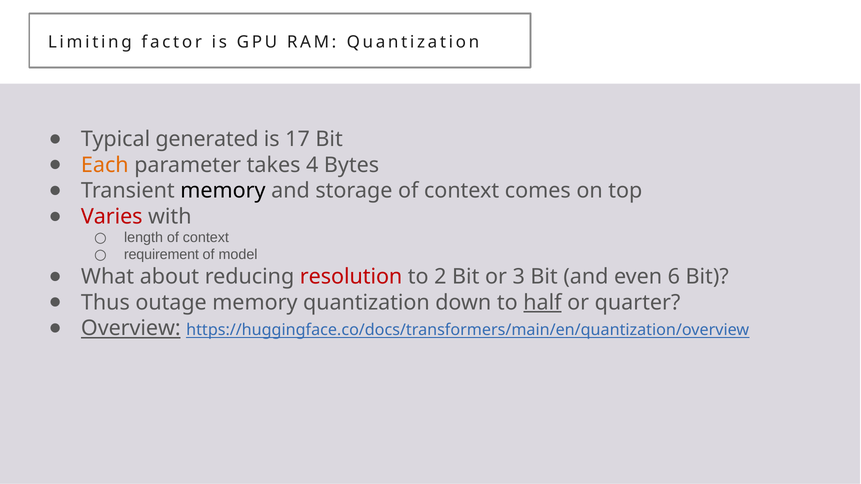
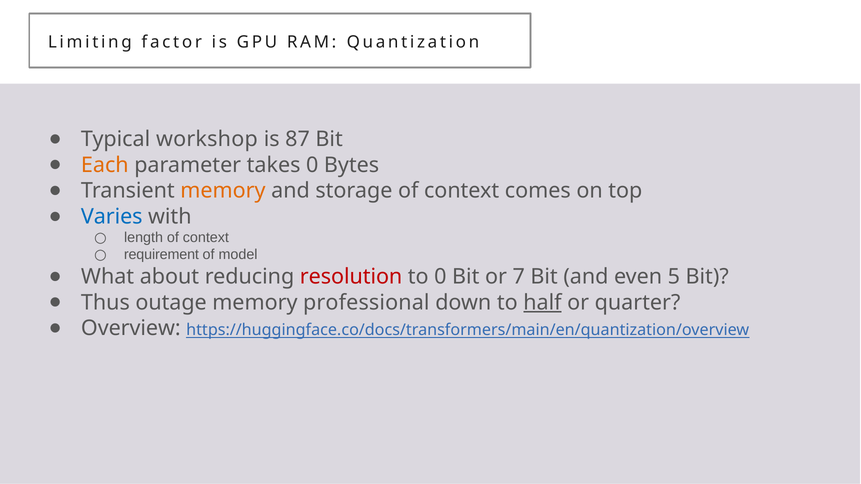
generated: generated -> workshop
17: 17 -> 87
takes 4: 4 -> 0
memory at (223, 191) colour: black -> orange
Varies colour: red -> blue
to 2: 2 -> 0
3: 3 -> 7
6: 6 -> 5
memory quantization: quantization -> professional
Overview underline: present -> none
